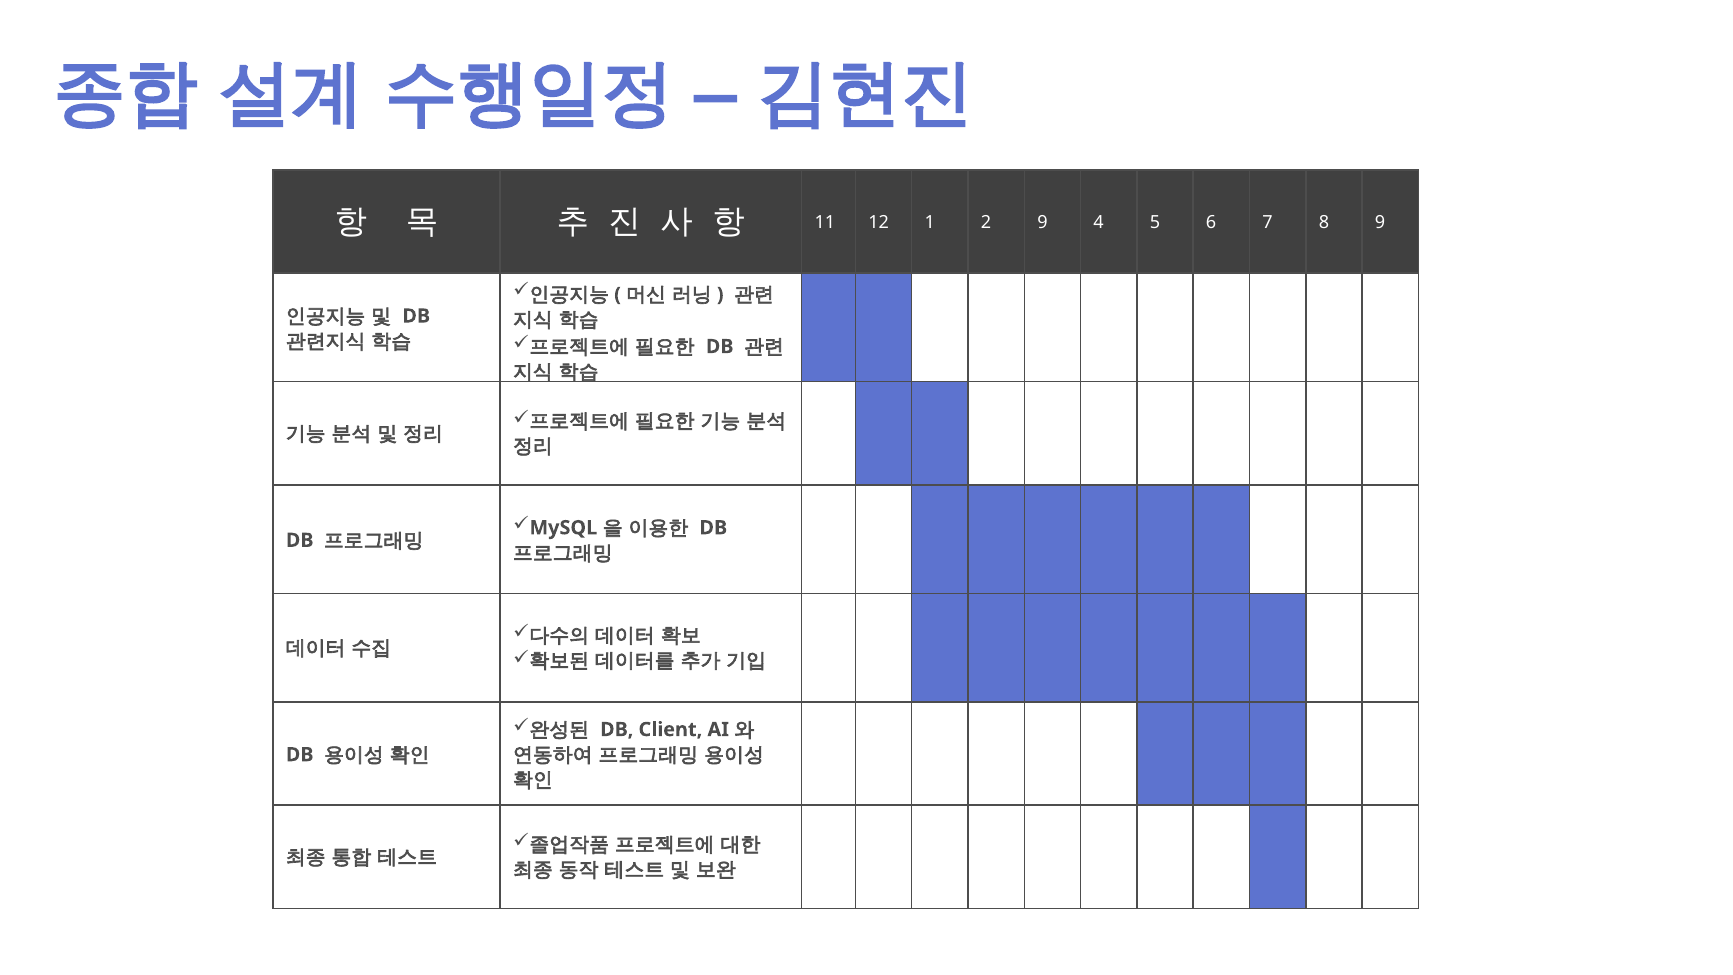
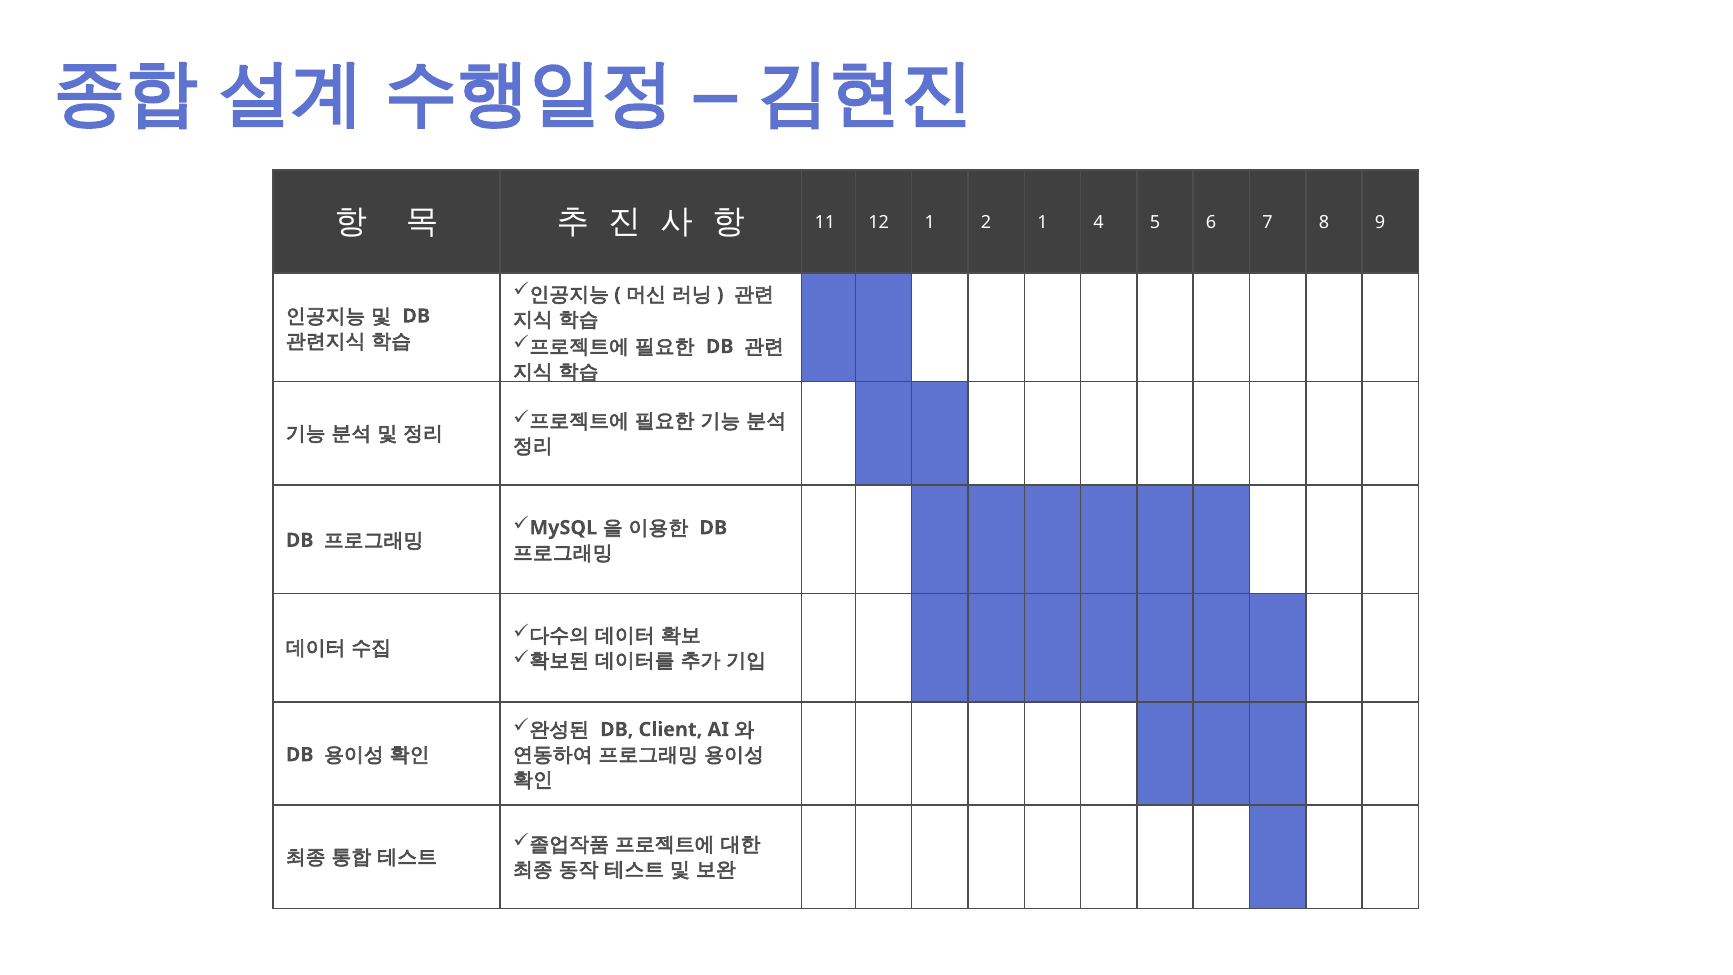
2 9: 9 -> 1
